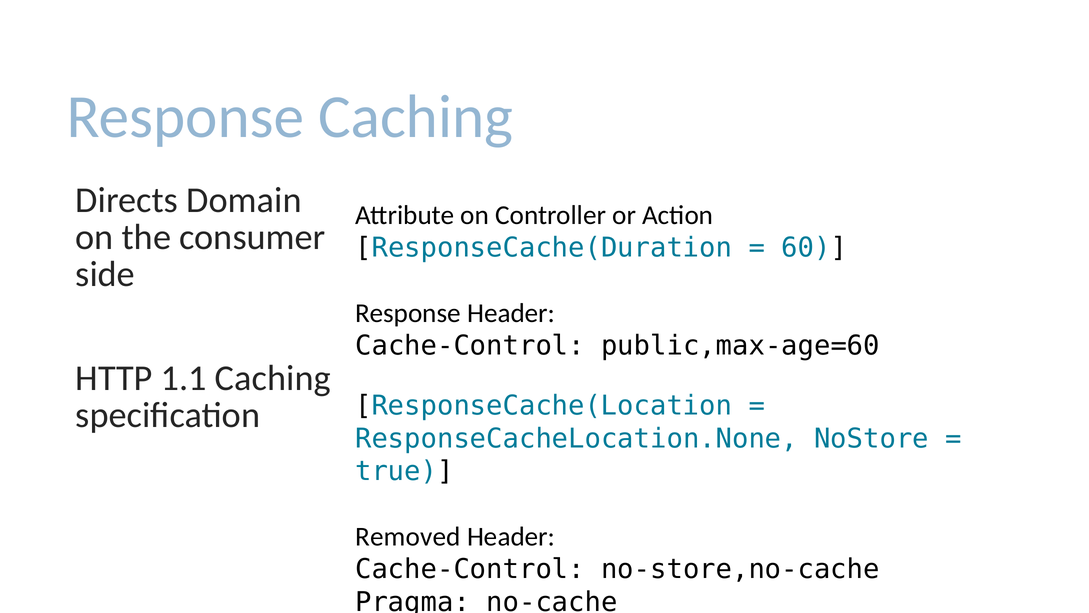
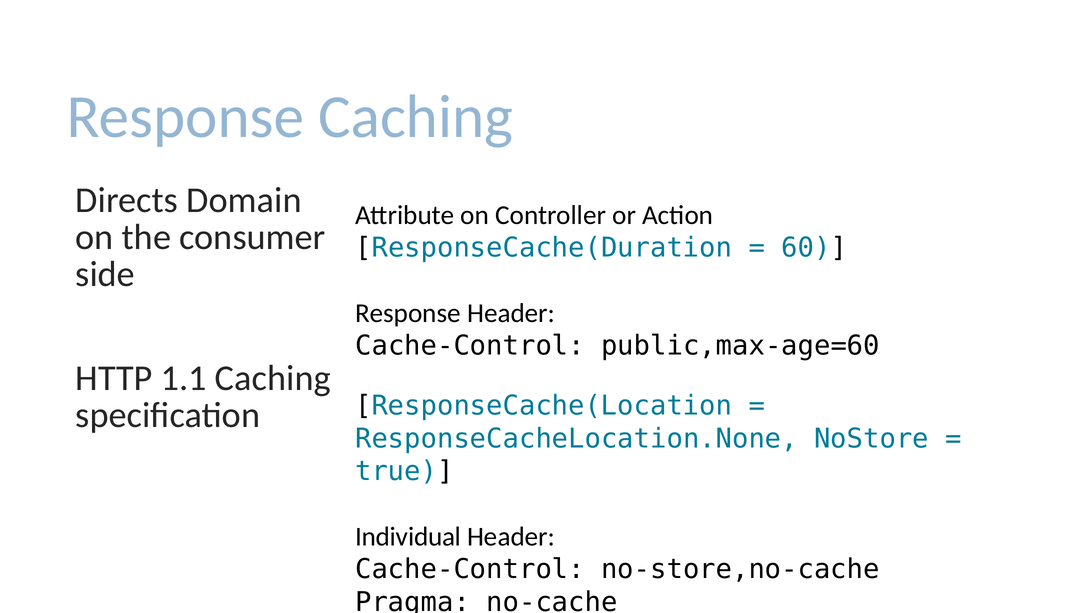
Removed: Removed -> Individual
